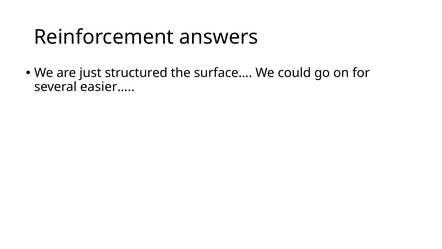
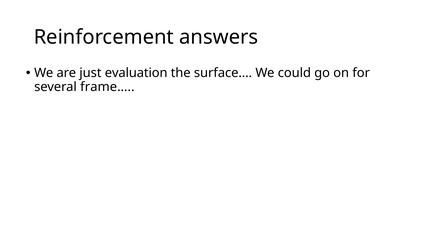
structured: structured -> evaluation
easier…: easier… -> frame…
